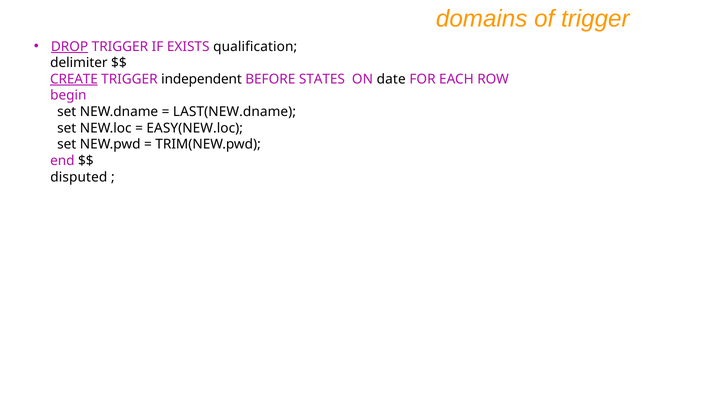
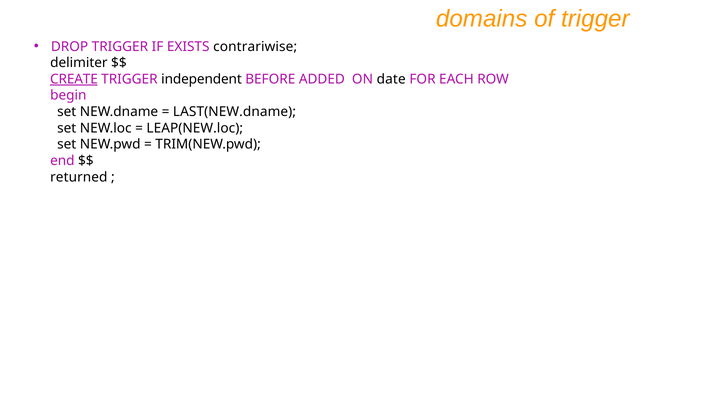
DROP underline: present -> none
qualification: qualification -> contrariwise
STATES: STATES -> ADDED
EASY(NEW.loc: EASY(NEW.loc -> LEAP(NEW.loc
disputed: disputed -> returned
